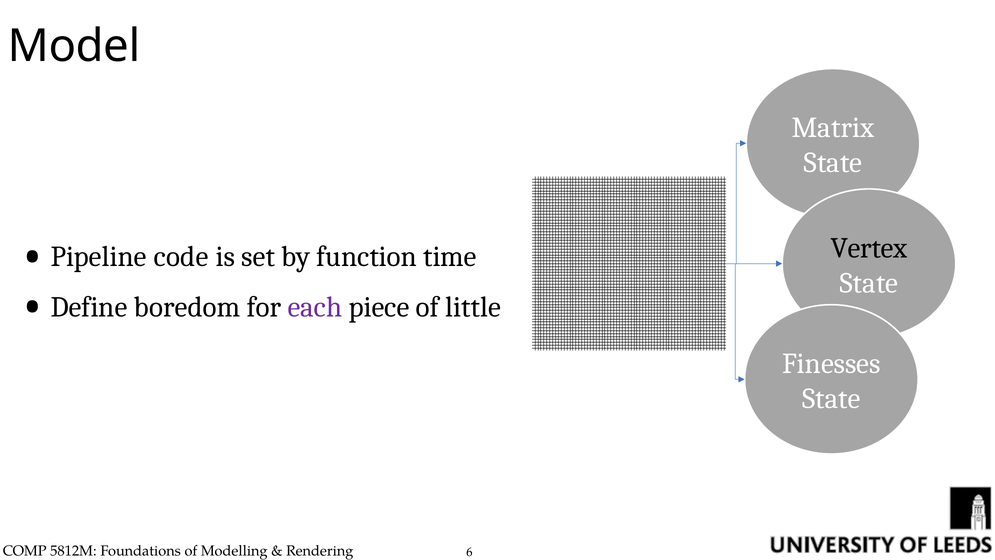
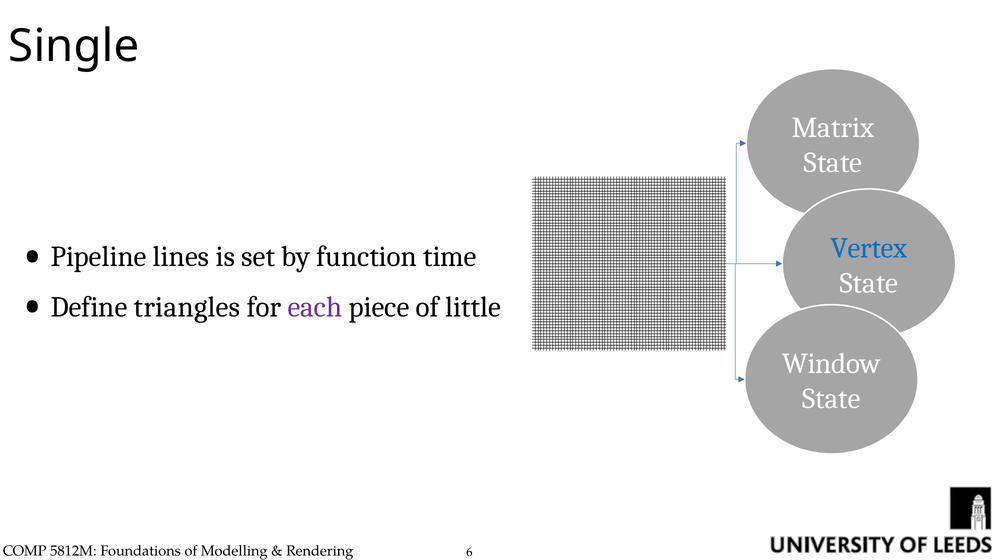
Model: Model -> Single
Vertex colour: black -> blue
code: code -> lines
boredom: boredom -> triangles
Finesses: Finesses -> Window
